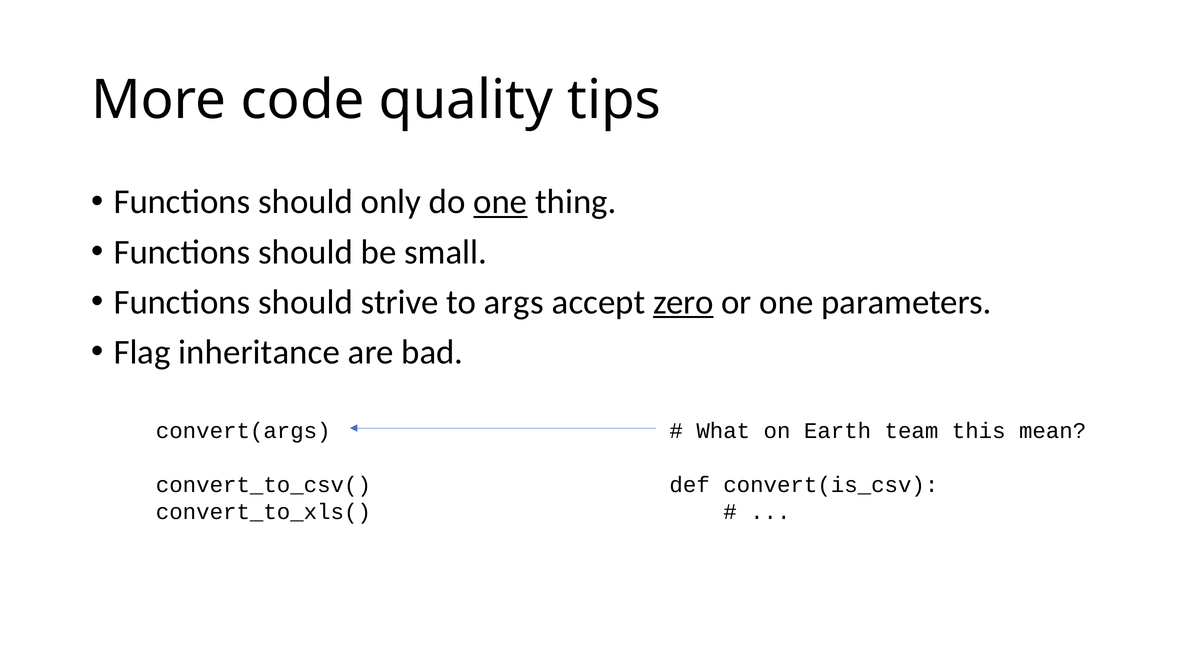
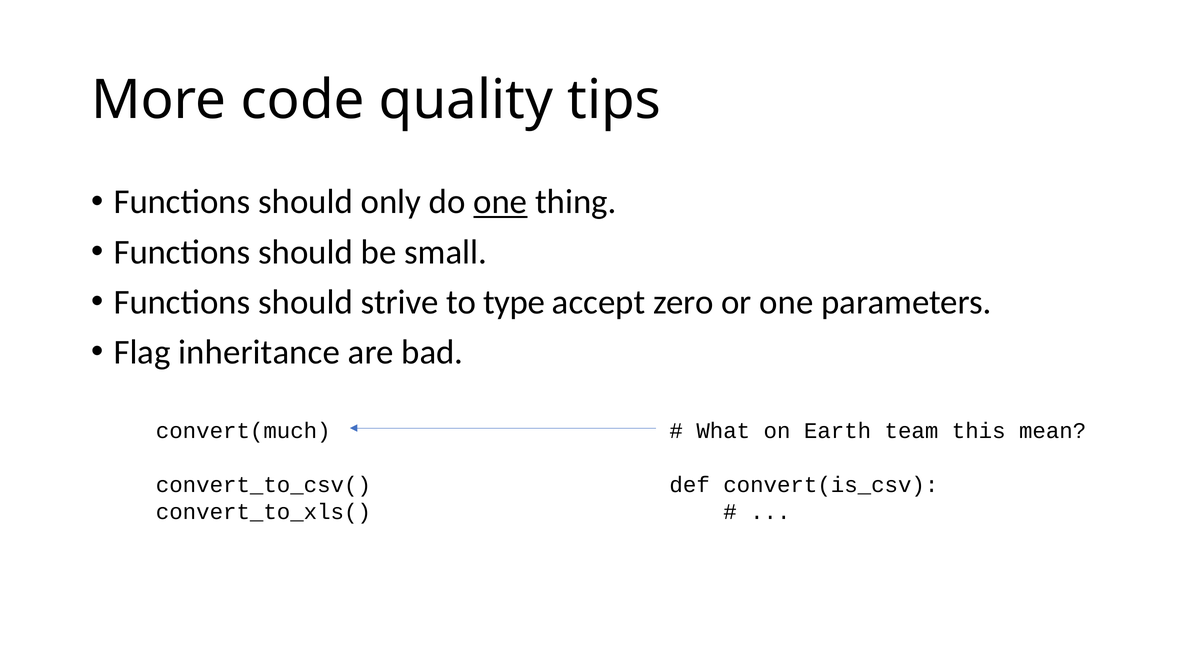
args: args -> type
zero underline: present -> none
convert(args: convert(args -> convert(much
